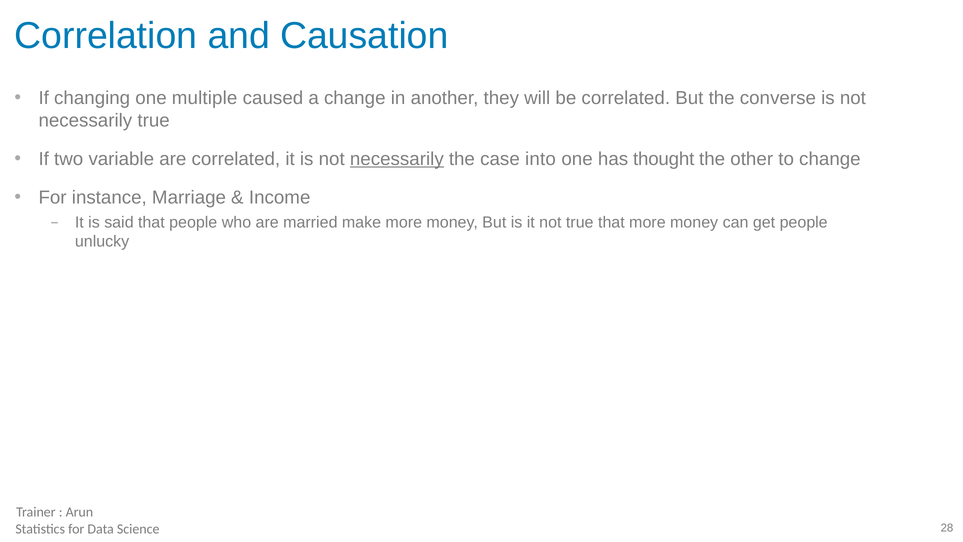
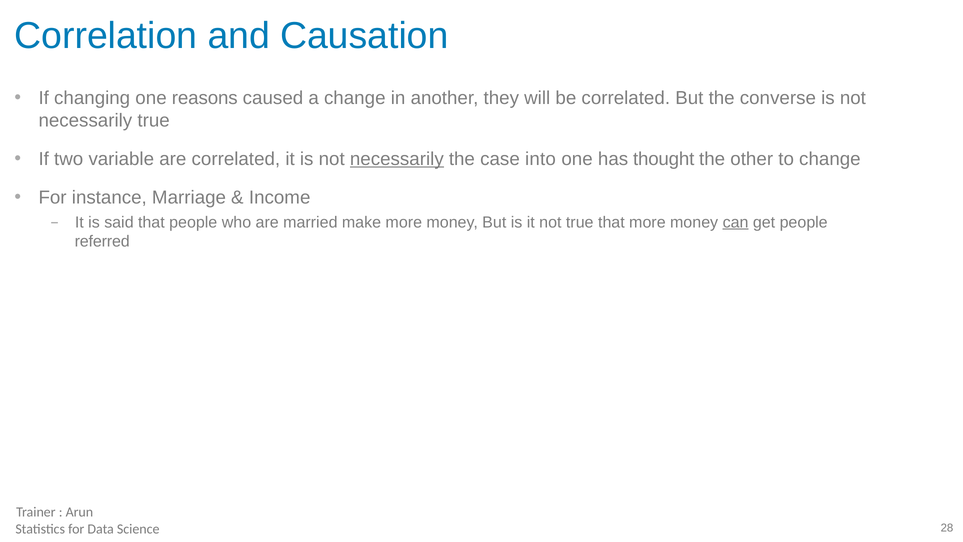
multiple: multiple -> reasons
can underline: none -> present
unlucky: unlucky -> referred
